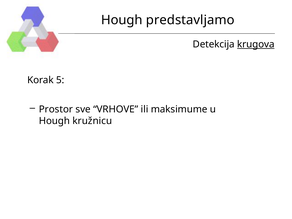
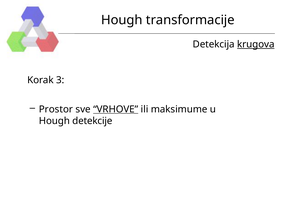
predstavljamo: predstavljamo -> transformacije
5: 5 -> 3
VRHOVE underline: none -> present
kružnicu: kružnicu -> detekcije
